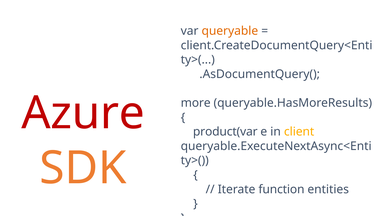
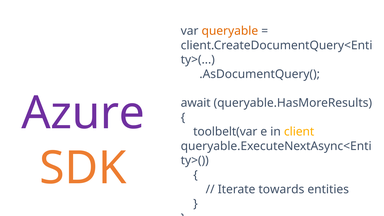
more: more -> await
Azure colour: red -> purple
product(var: product(var -> toolbelt(var
function: function -> towards
